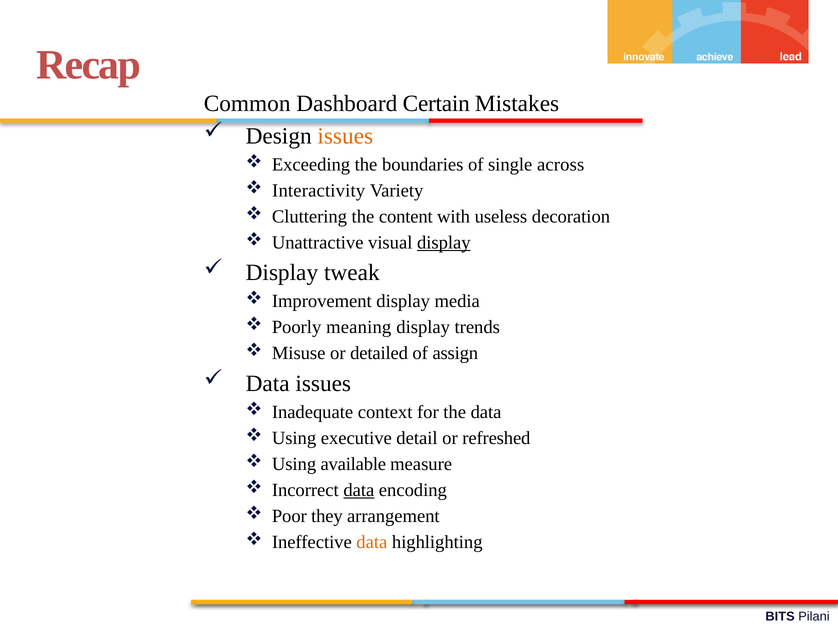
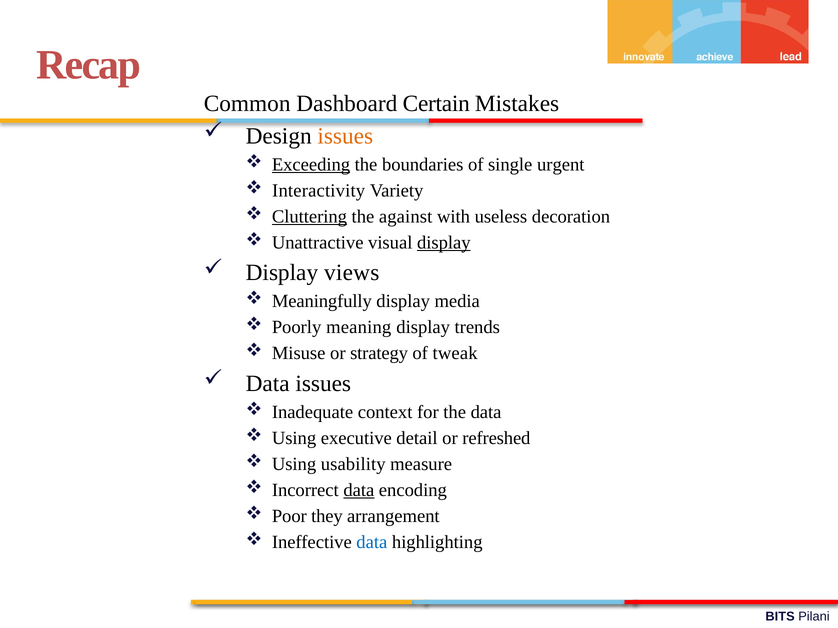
Exceeding underline: none -> present
across: across -> urgent
Cluttering underline: none -> present
content: content -> against
tweak: tweak -> views
Improvement: Improvement -> Meaningfully
detailed: detailed -> strategy
assign: assign -> tweak
available: available -> usability
data at (372, 543) colour: orange -> blue
